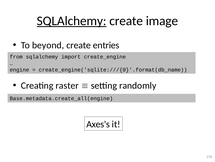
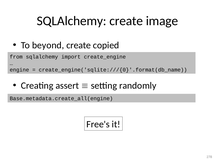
SQLAlchemy at (72, 21) underline: present -> none
entries: entries -> copied
raster: raster -> assert
Axes's: Axes's -> Free's
